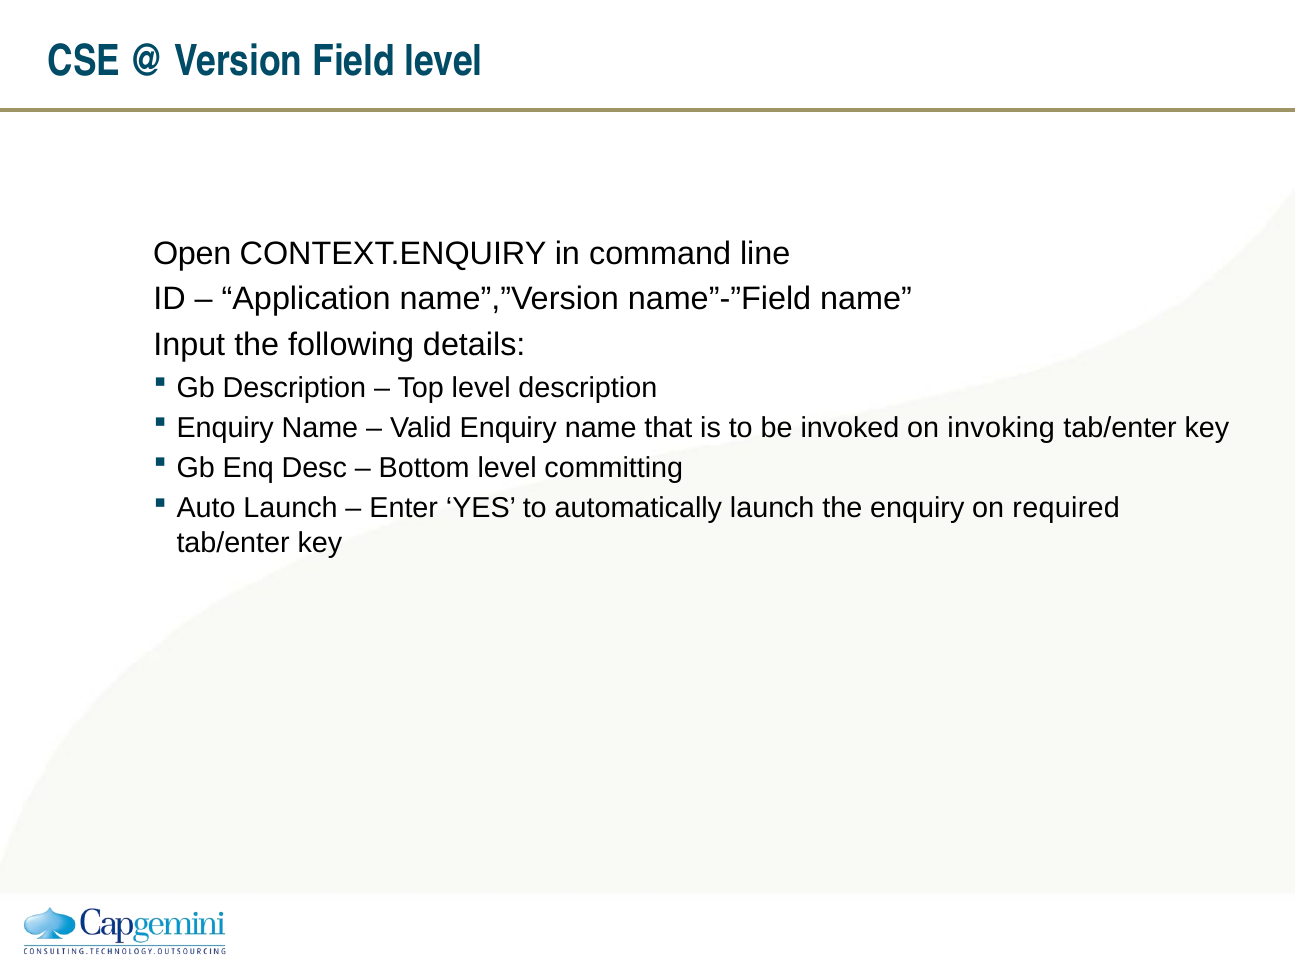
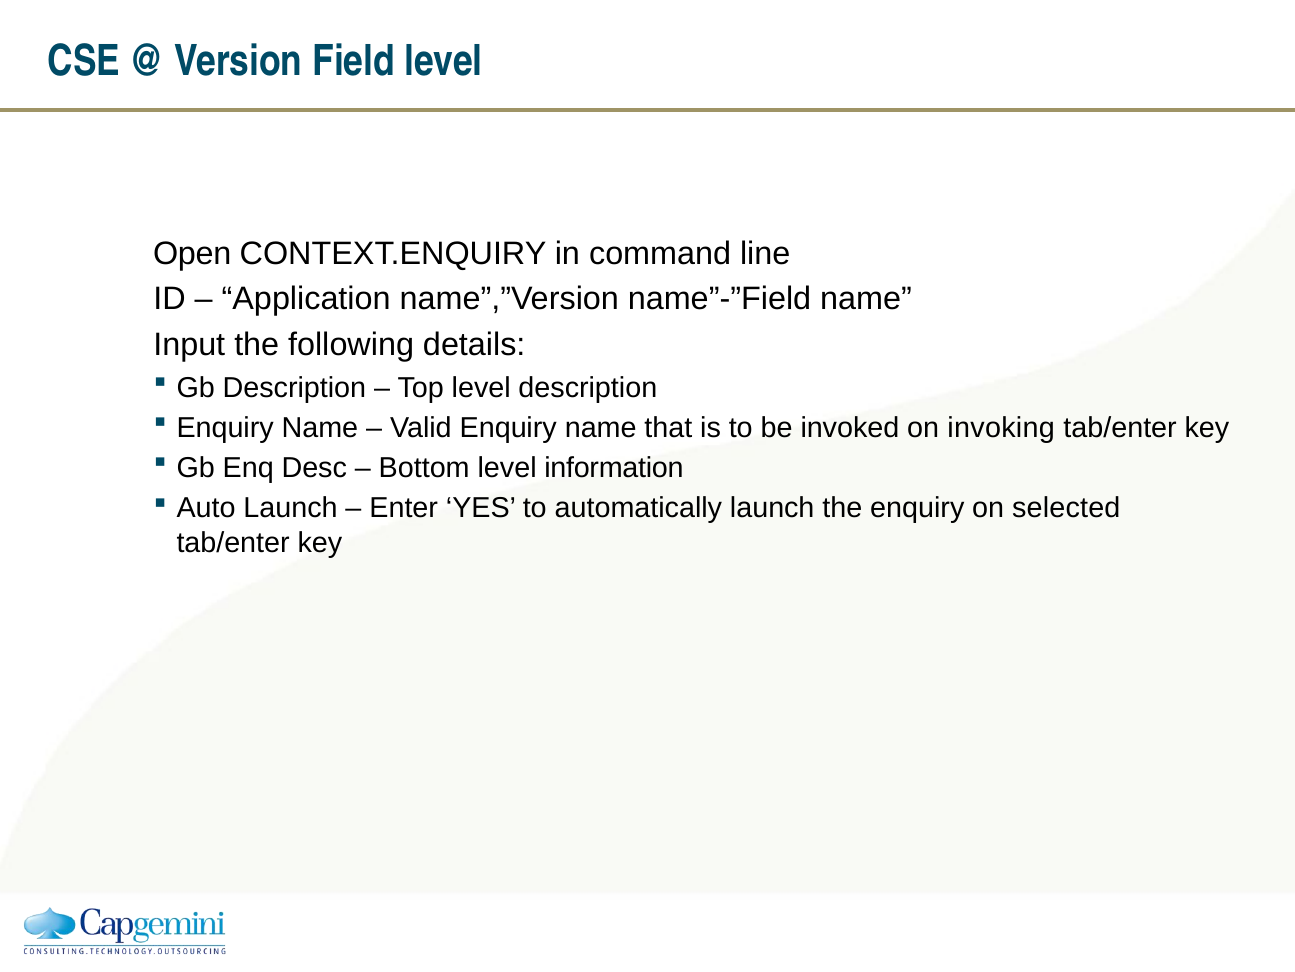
committing: committing -> information
required: required -> selected
